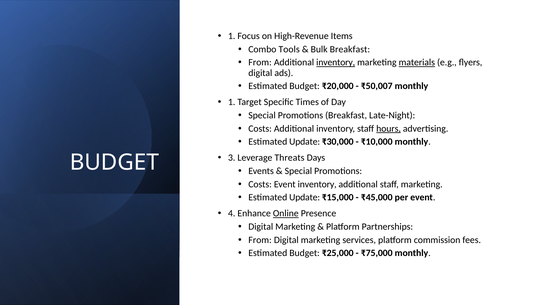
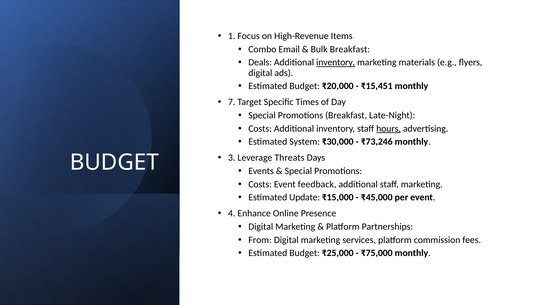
Tools: Tools -> Email
From at (260, 62): From -> Deals
materials underline: present -> none
₹50,007: ₹50,007 -> ₹15,451
1 at (232, 102): 1 -> 7
Update at (305, 142): Update -> System
₹10,000: ₹10,000 -> ₹73,246
Event inventory: inventory -> feedback
Online underline: present -> none
